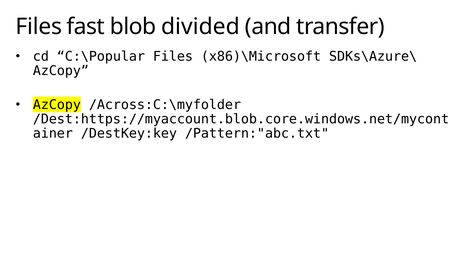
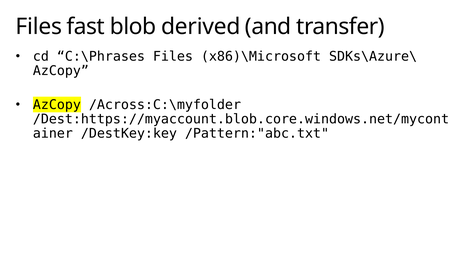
divided: divided -> derived
C:\Popular: C:\Popular -> C:\Phrases
